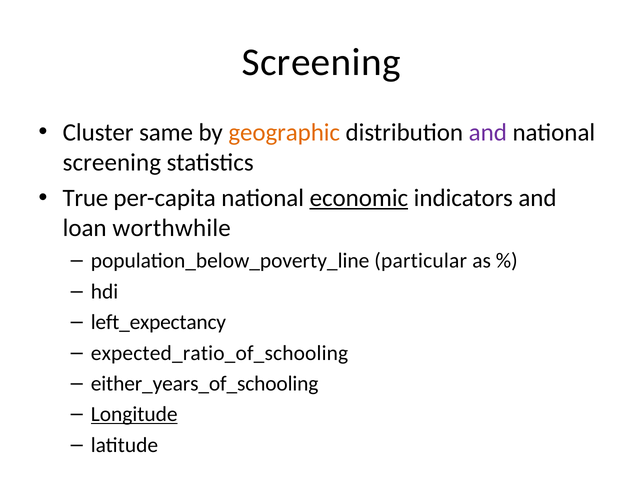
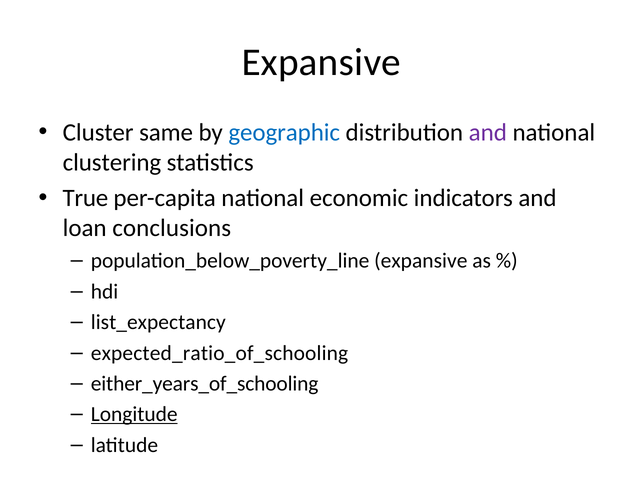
Screening at (321, 62): Screening -> Expansive
geographic colour: orange -> blue
screening at (112, 163): screening -> clustering
economic underline: present -> none
worthwhile: worthwhile -> conclusions
population_below_poverty_line particular: particular -> expansive
left_expectancy: left_expectancy -> list_expectancy
